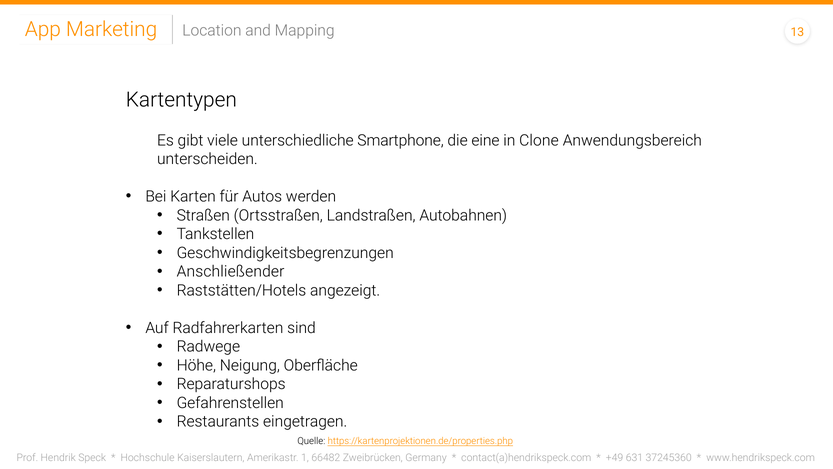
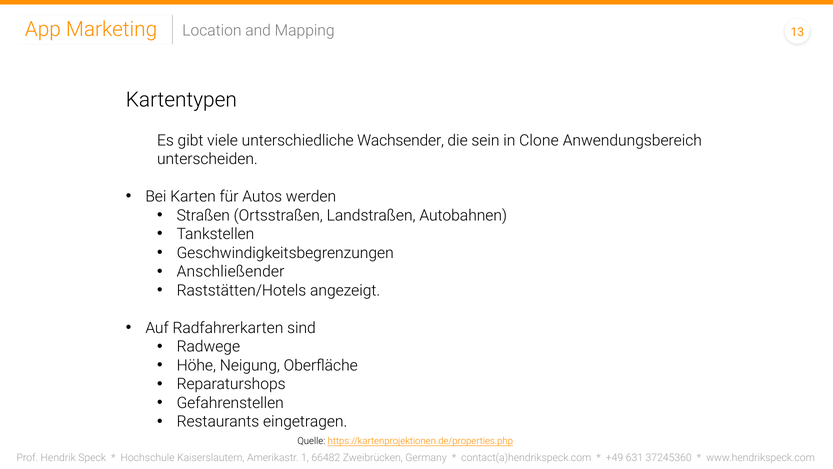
Smartphone: Smartphone -> Wachsender
eine: eine -> sein
